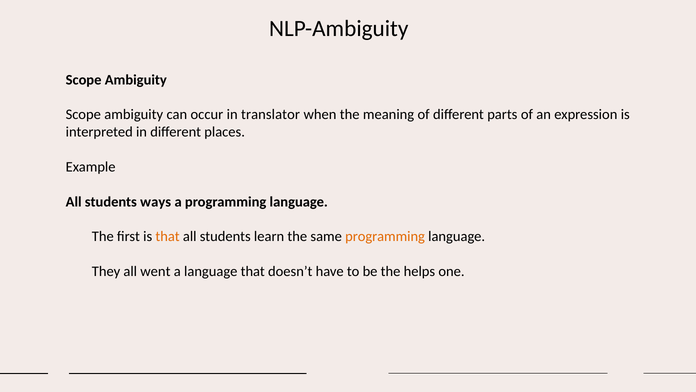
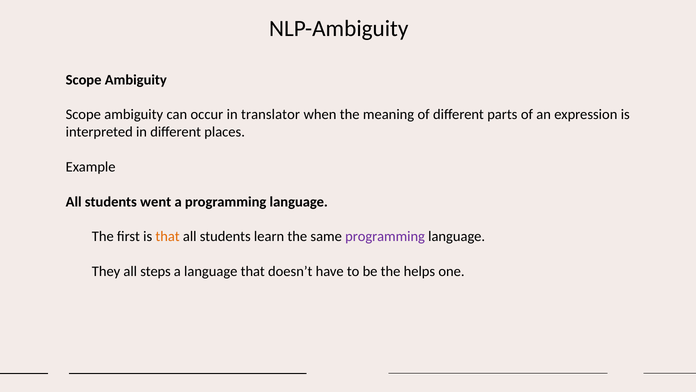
ways: ways -> went
programming at (385, 236) colour: orange -> purple
went: went -> steps
